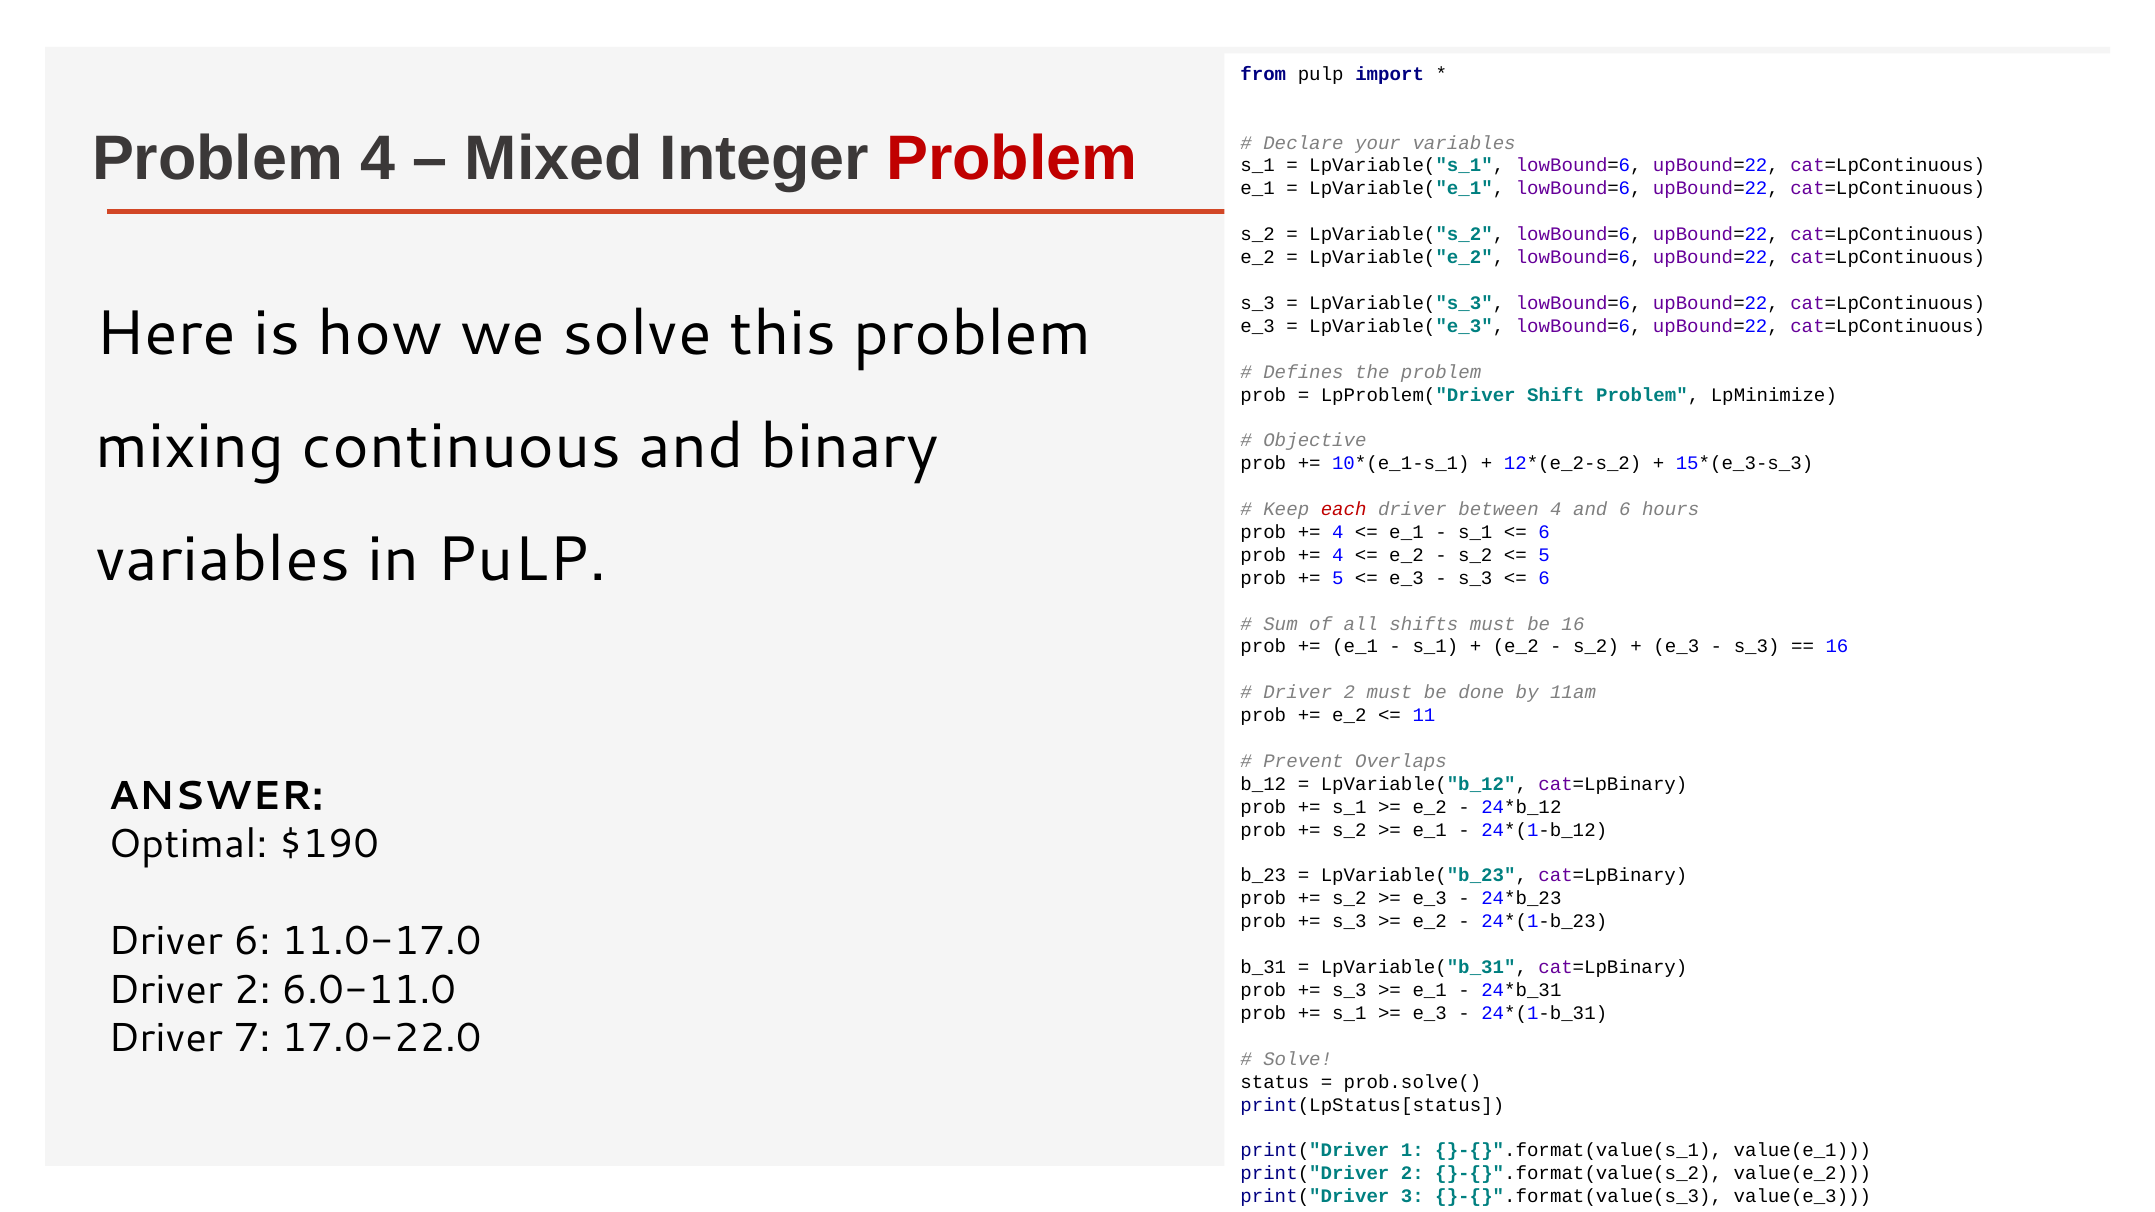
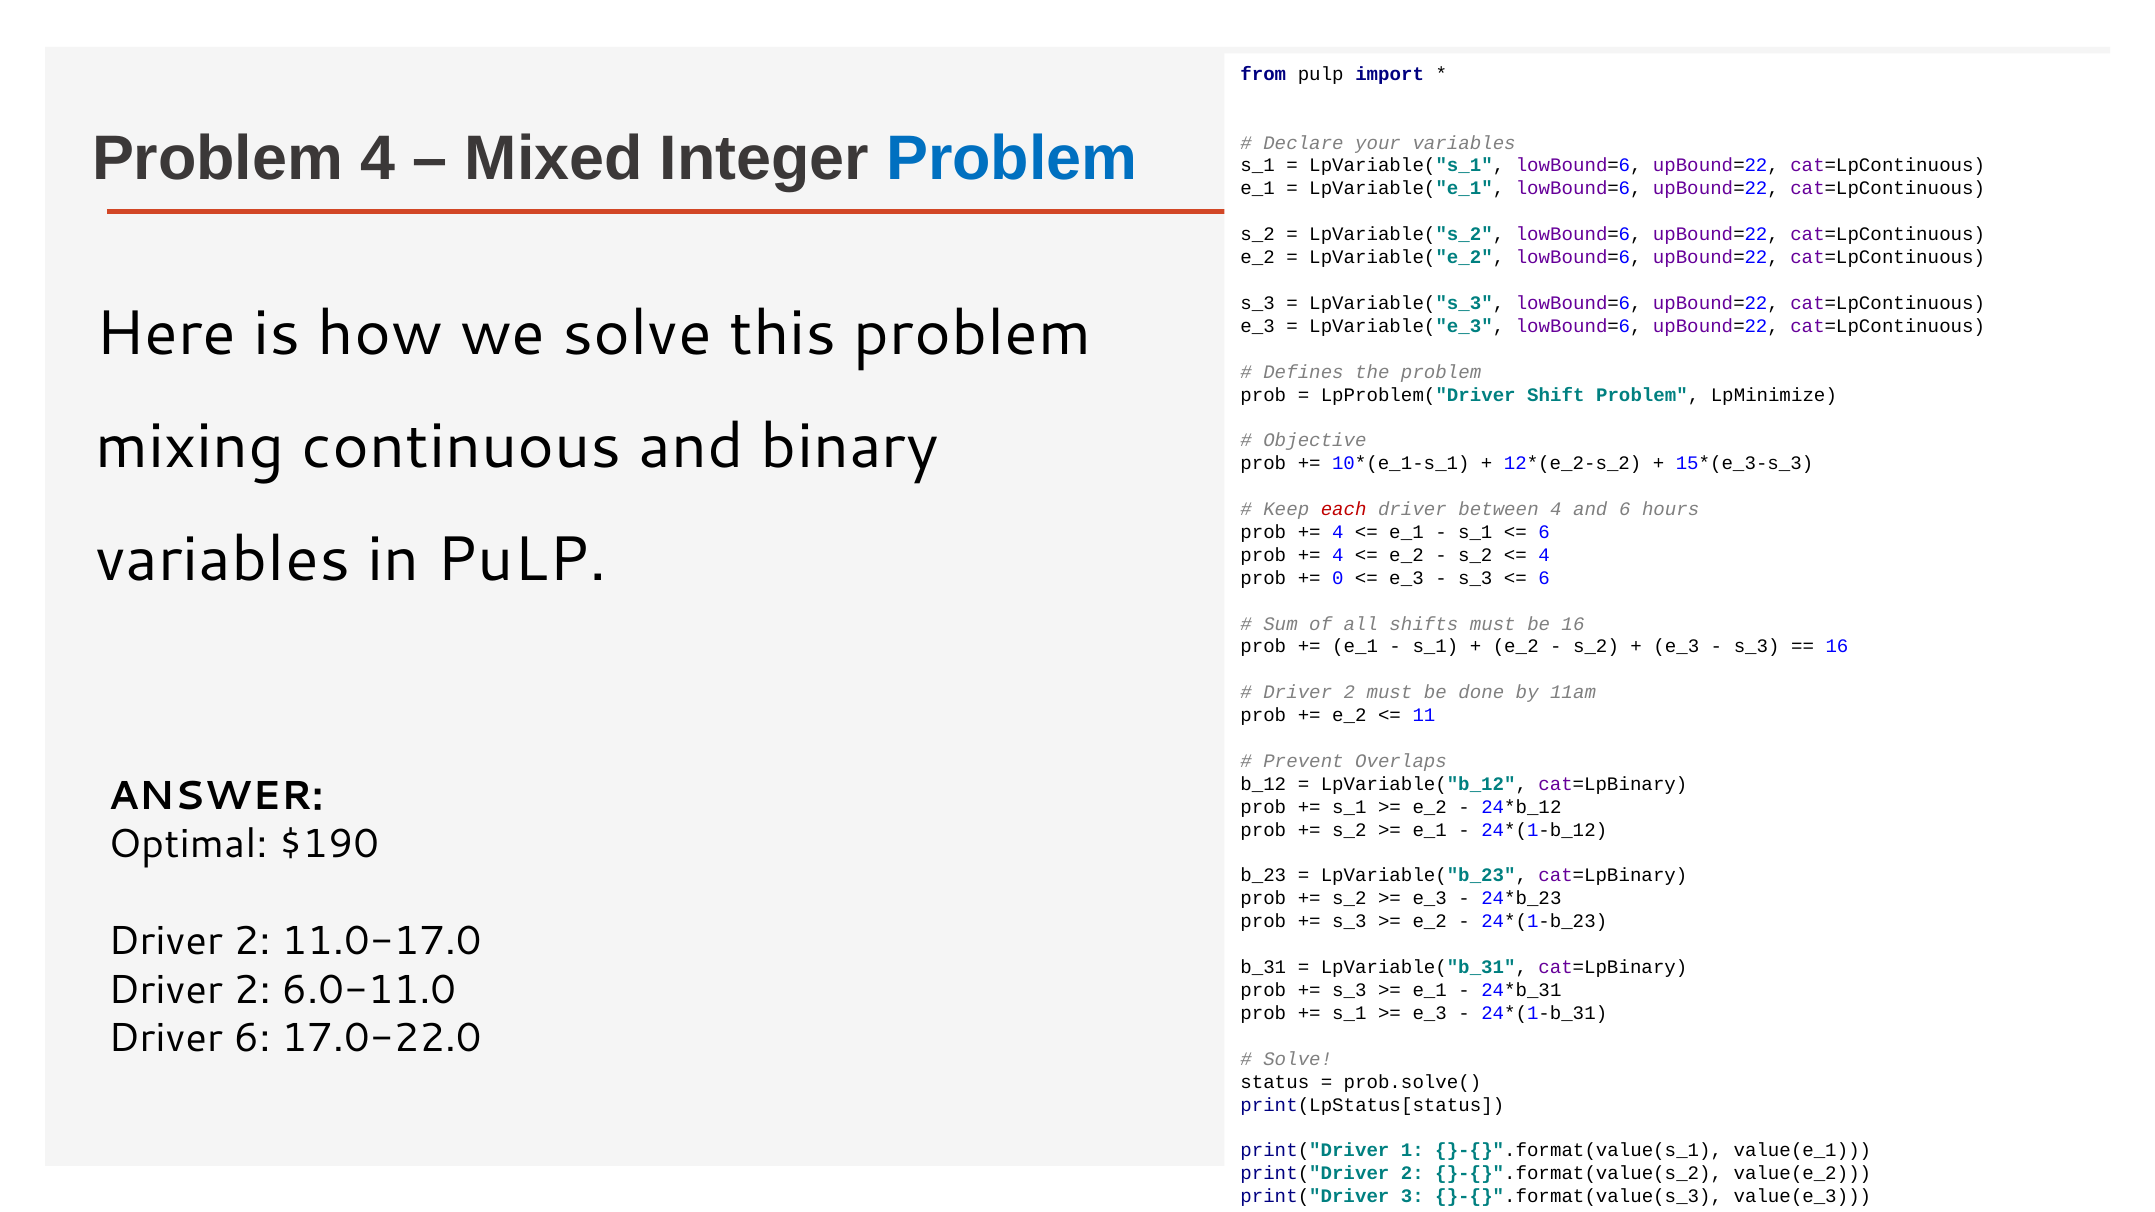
Problem at (1012, 159) colour: red -> blue
5 at (1544, 555): 5 -> 4
5 at (1338, 578): 5 -> 0
6 at (252, 942): 6 -> 2
Driver 7: 7 -> 6
